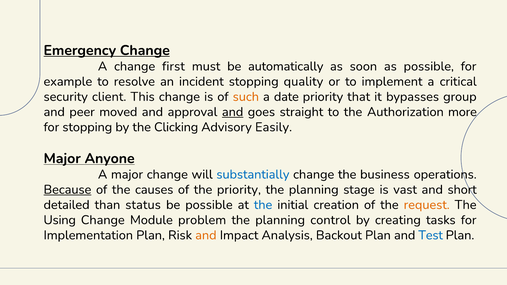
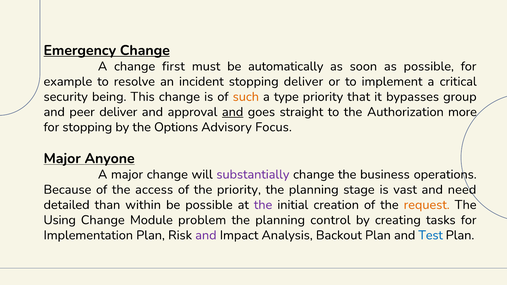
stopping quality: quality -> deliver
client: client -> being
date: date -> type
peer moved: moved -> deliver
Clicking: Clicking -> Options
Easily: Easily -> Focus
substantially colour: blue -> purple
Because underline: present -> none
causes: causes -> access
short: short -> need
status: status -> within
the at (263, 205) colour: blue -> purple
and at (206, 235) colour: orange -> purple
